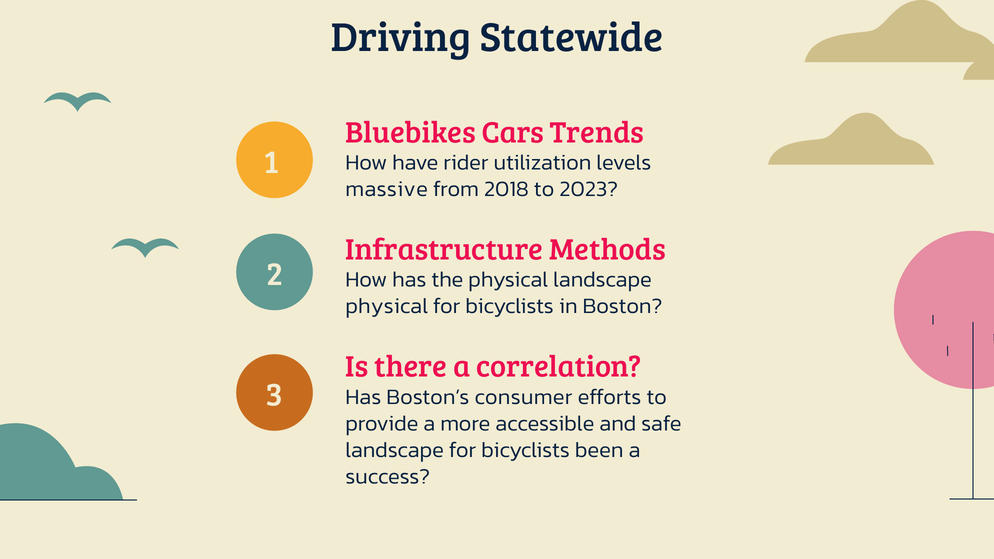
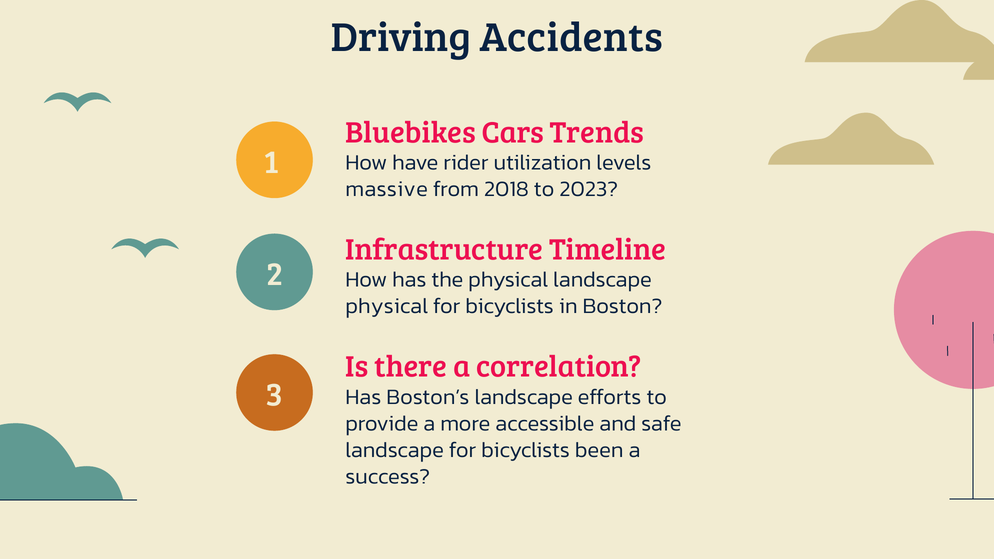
Statewide: Statewide -> Accidents
Methods: Methods -> Timeline
Boston’s consumer: consumer -> landscape
